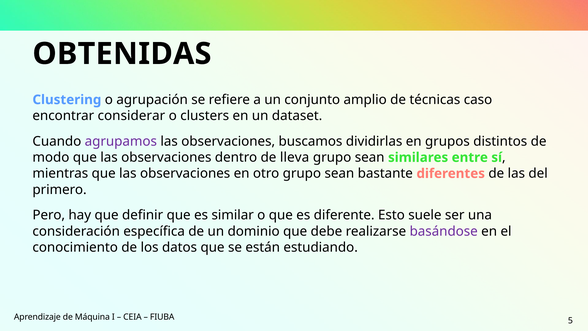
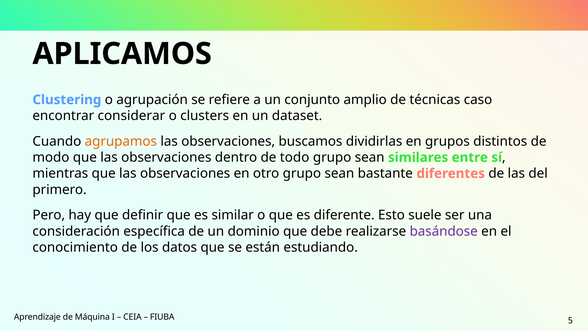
OBTENIDAS: OBTENIDAS -> APLICAMOS
agrupamos colour: purple -> orange
lleva: lleva -> todo
